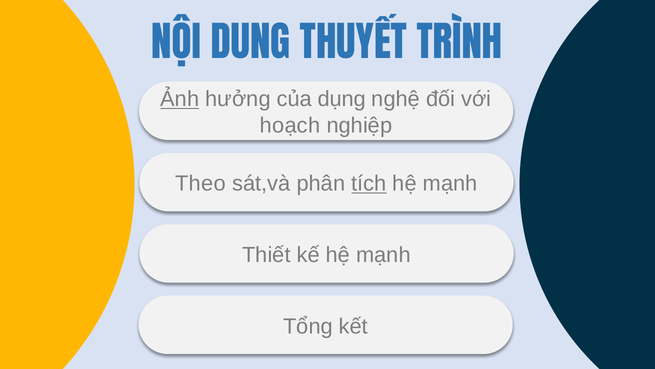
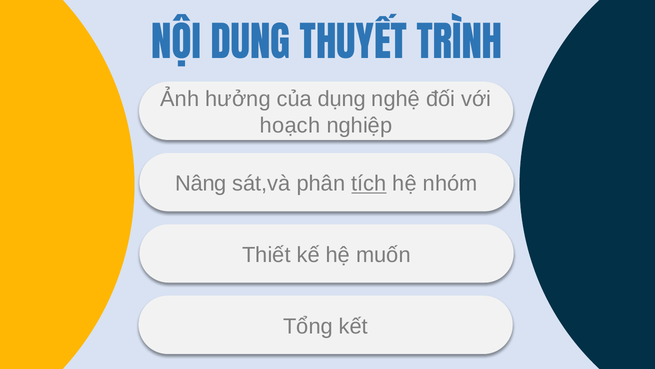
Ảnh underline: present -> none
Theo: Theo -> Nâng
mạnh at (450, 183): mạnh -> nhóm
kế hệ mạnh: mạnh -> muốn
